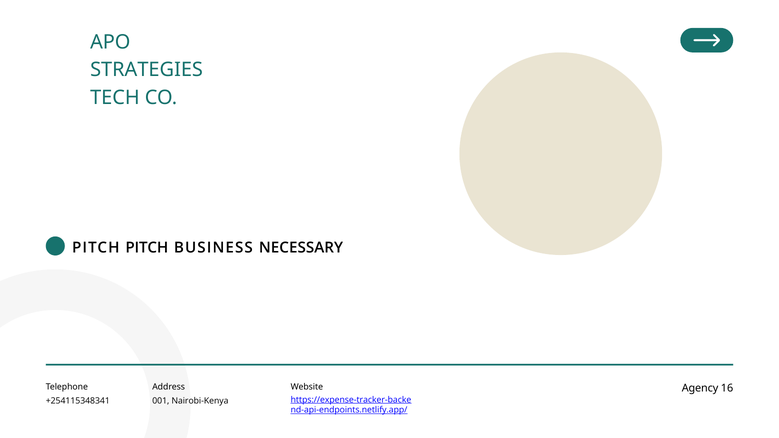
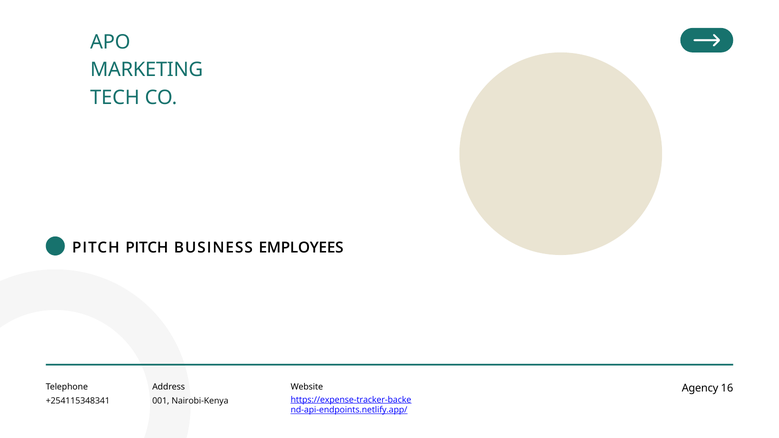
STRATEGIES: STRATEGIES -> MARKETING
NECESSARY: NECESSARY -> EMPLOYEES
